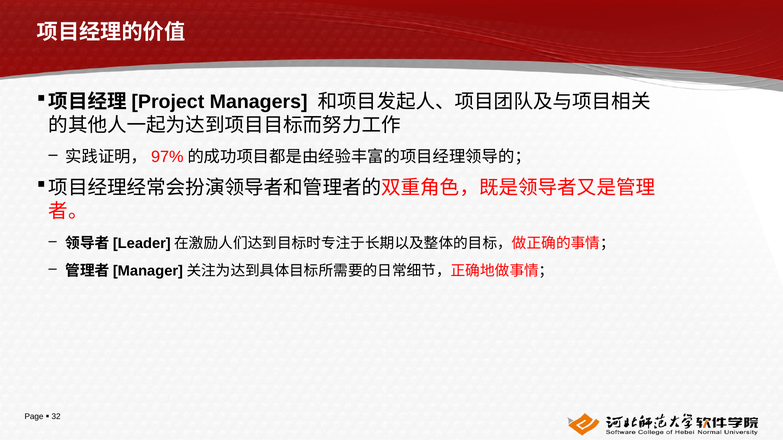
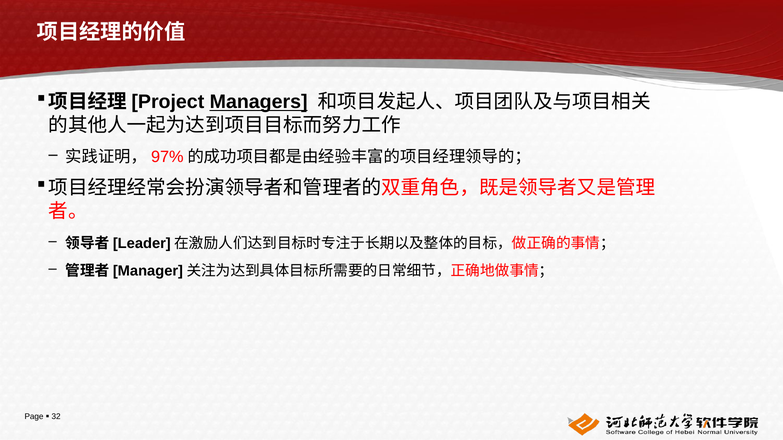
Managers underline: none -> present
